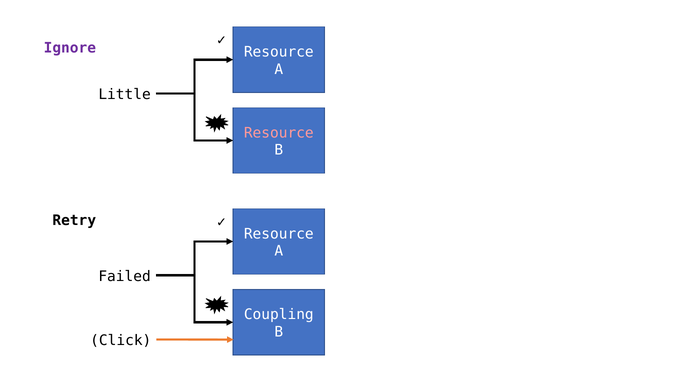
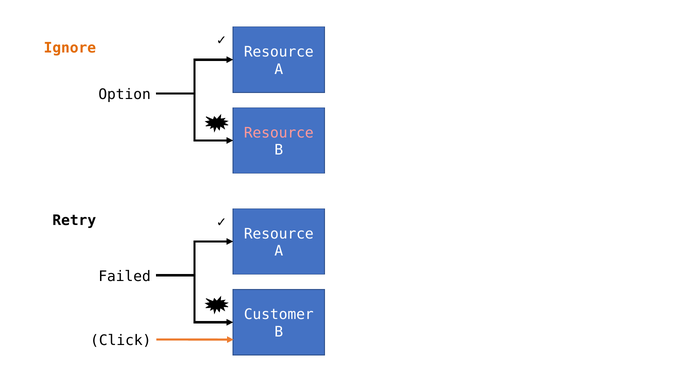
Ignore colour: purple -> orange
Little: Little -> Option
Coupling: Coupling -> Customer
